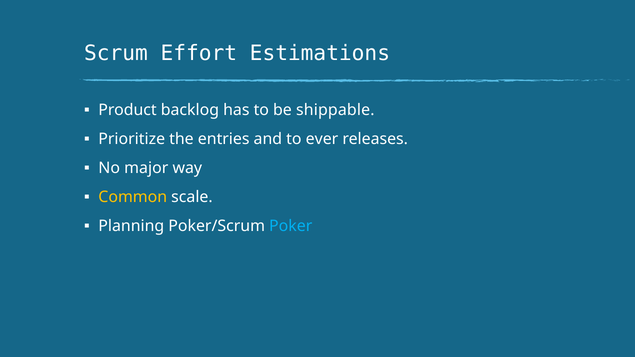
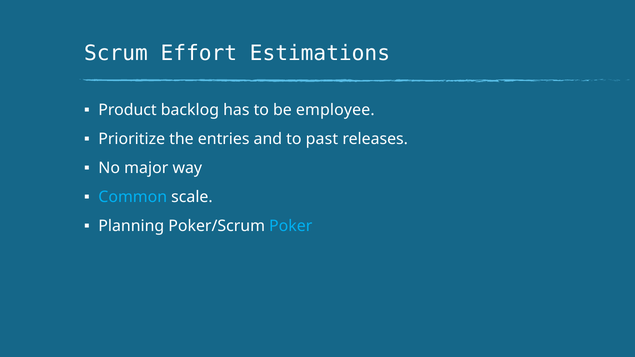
shippable: shippable -> employee
ever: ever -> past
Common colour: yellow -> light blue
